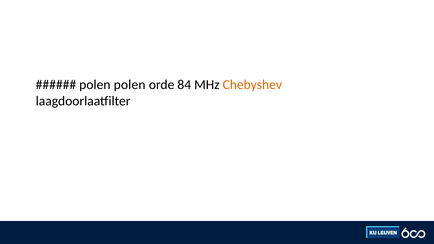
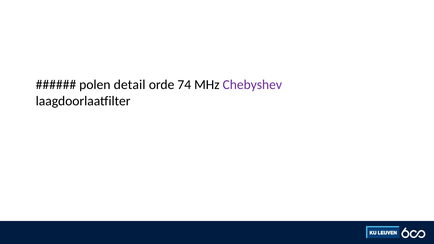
polen polen: polen -> detail
84: 84 -> 74
Chebyshev colour: orange -> purple
